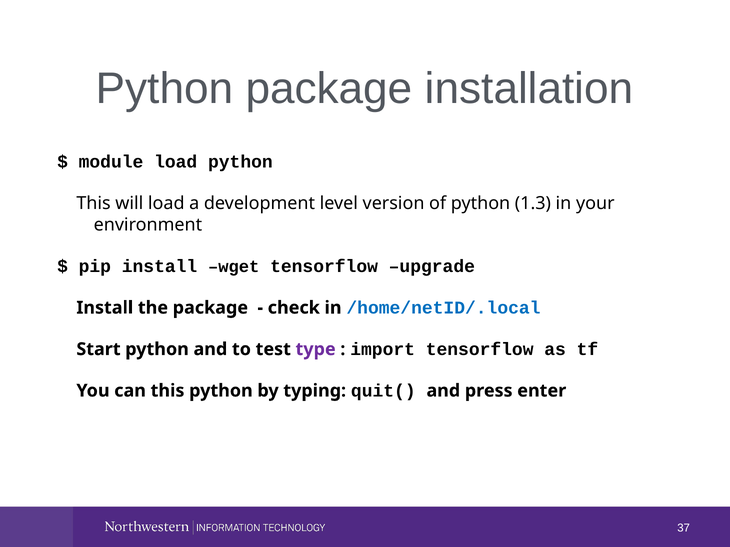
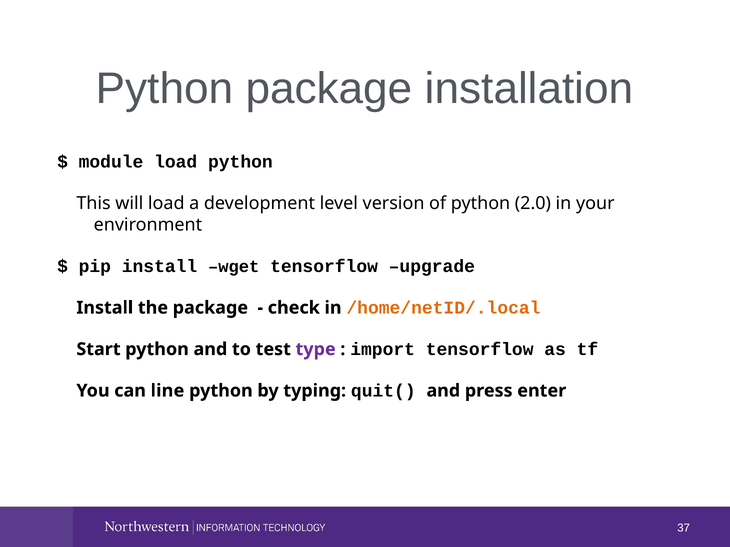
1.3: 1.3 -> 2.0
/home/netID/.local colour: blue -> orange
can this: this -> line
